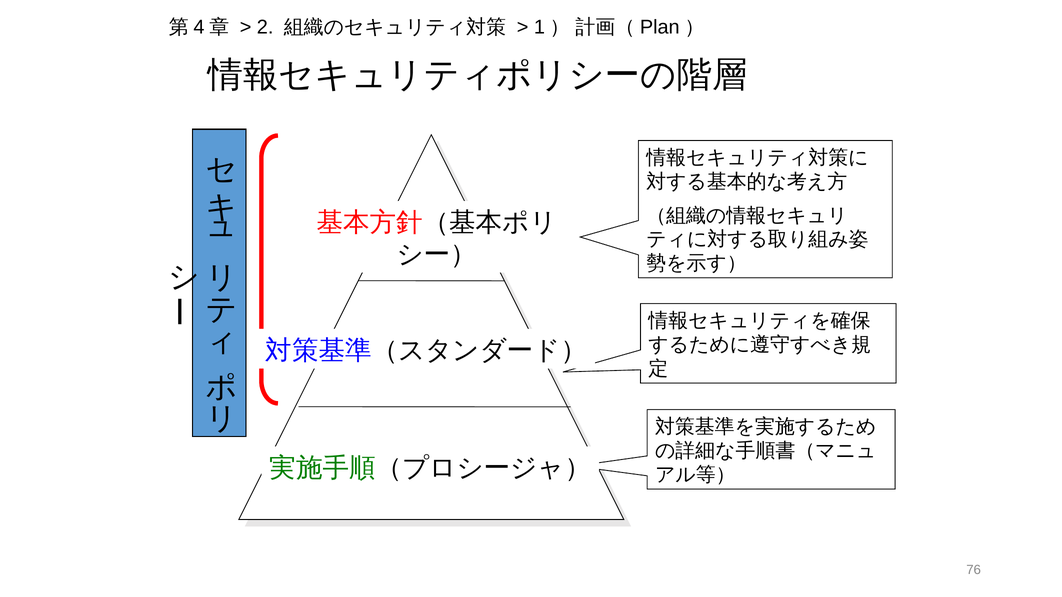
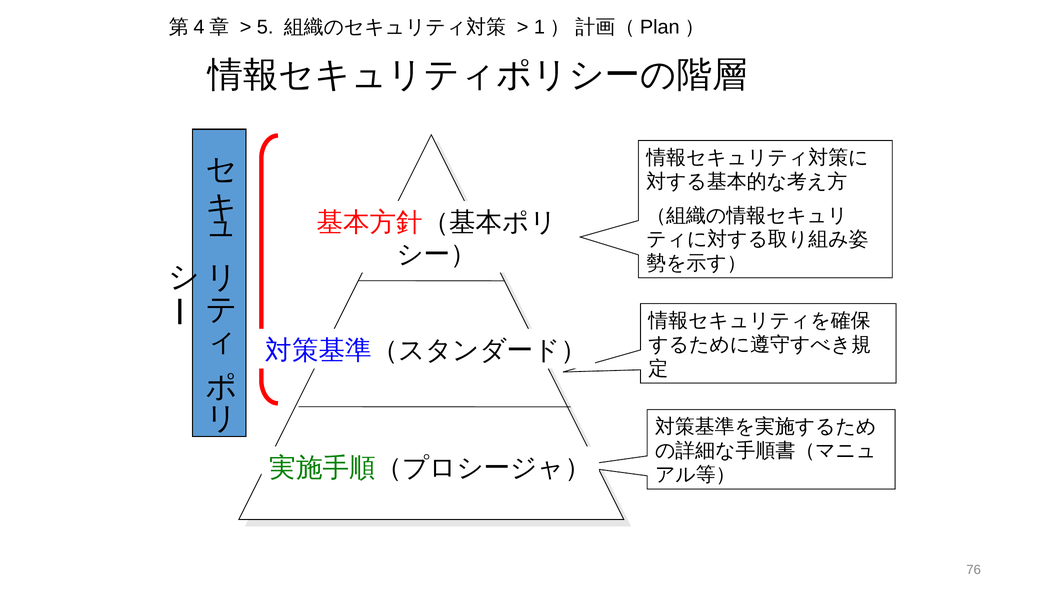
2: 2 -> 5
